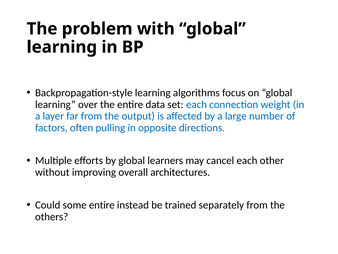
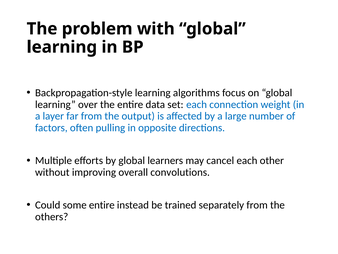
architectures: architectures -> convolutions
